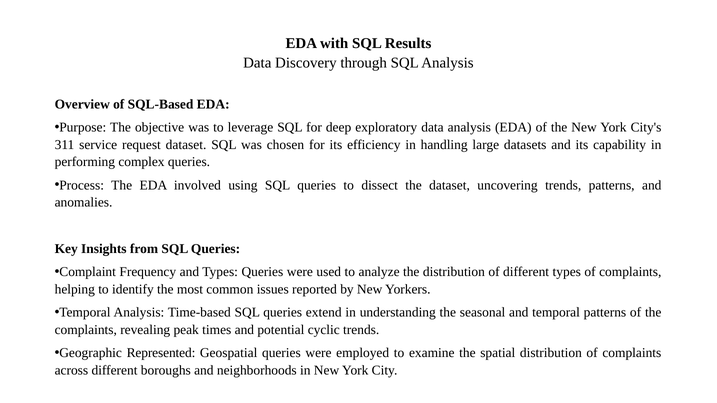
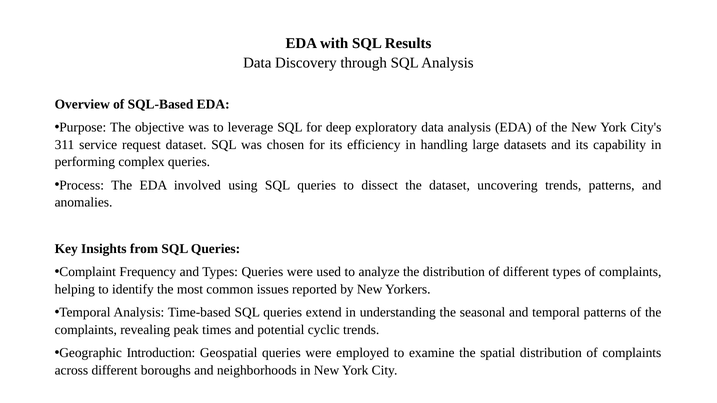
Represented: Represented -> Introduction
